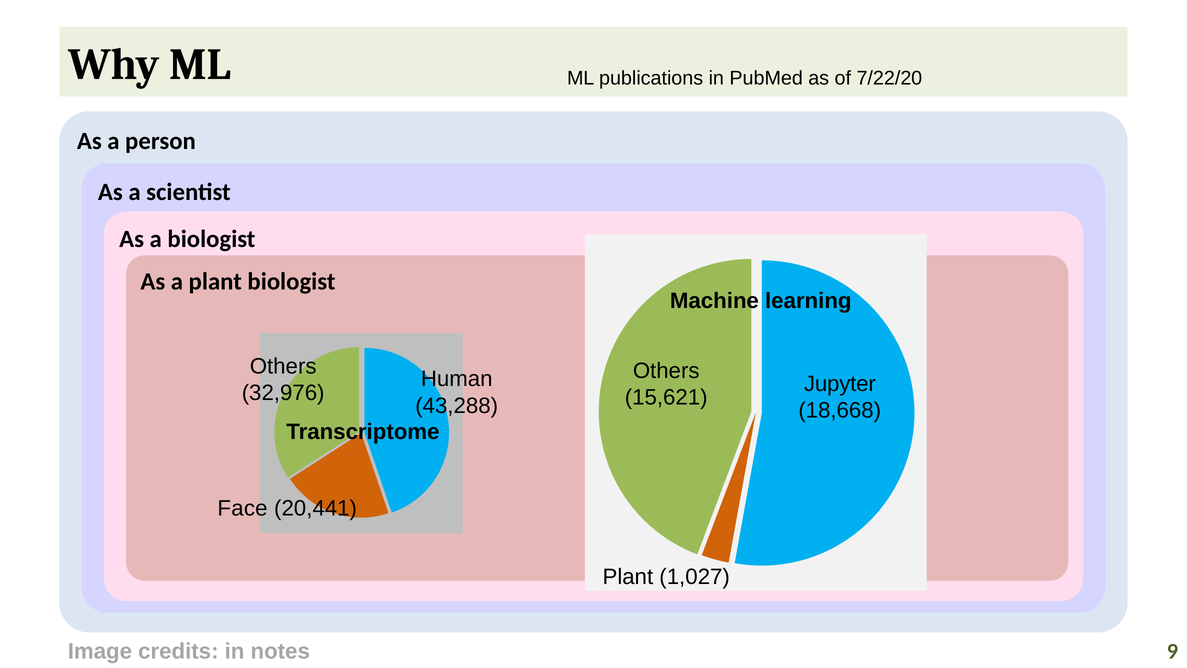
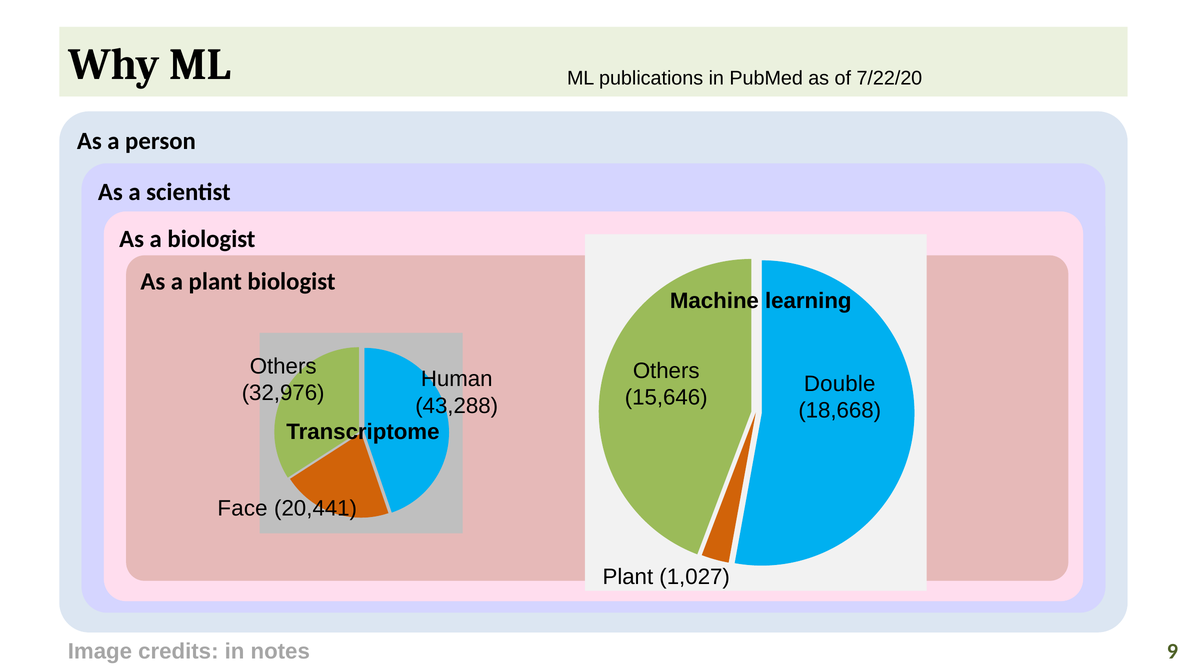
Jupyter: Jupyter -> Double
15,621: 15,621 -> 15,646
